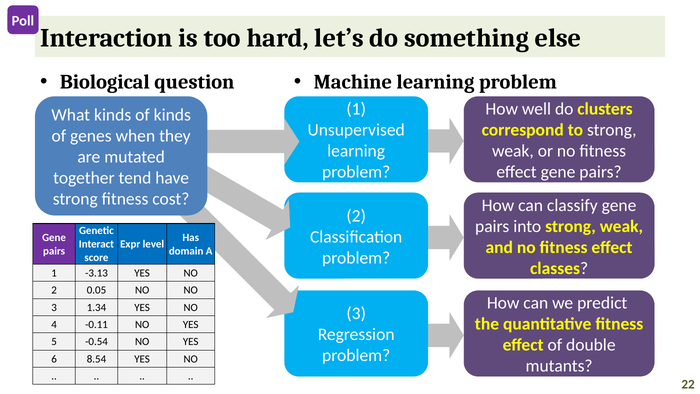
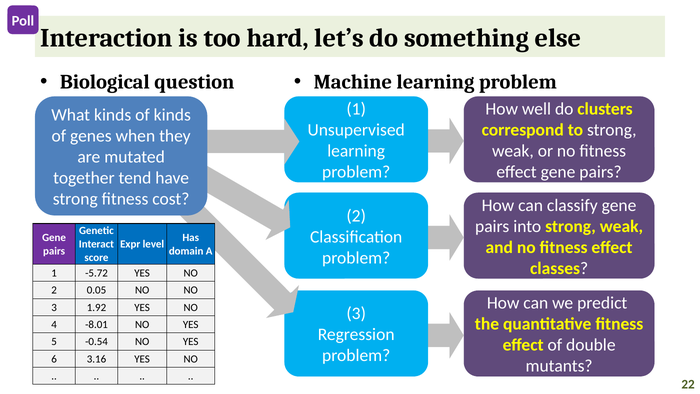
-3.13: -3.13 -> -5.72
1.34: 1.34 -> 1.92
-0.11: -0.11 -> -8.01
8.54: 8.54 -> 3.16
